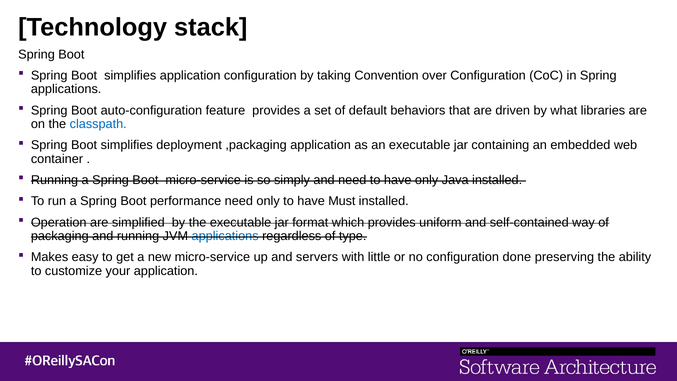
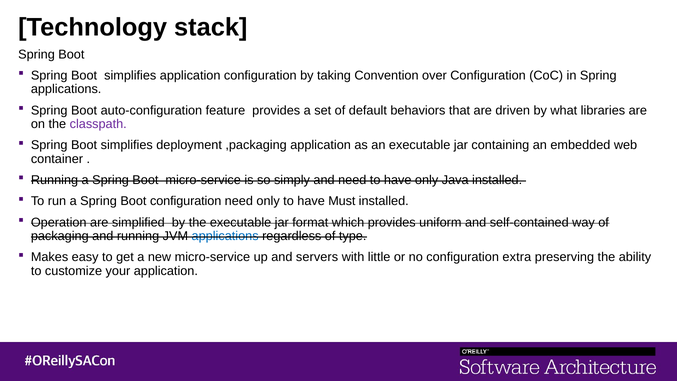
classpath colour: blue -> purple
Boot performance: performance -> configuration
done: done -> extra
